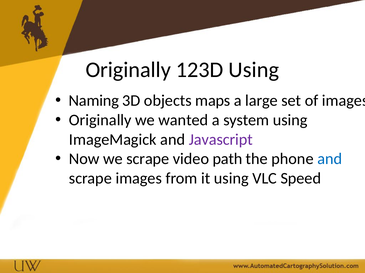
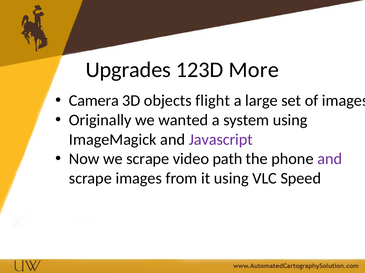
Originally at (128, 70): Originally -> Upgrades
123D Using: Using -> More
Naming: Naming -> Camera
maps: maps -> flight
and at (330, 159) colour: blue -> purple
